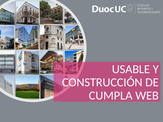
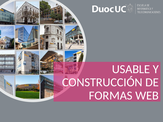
CUMPLA: CUMPLA -> FORMAS
